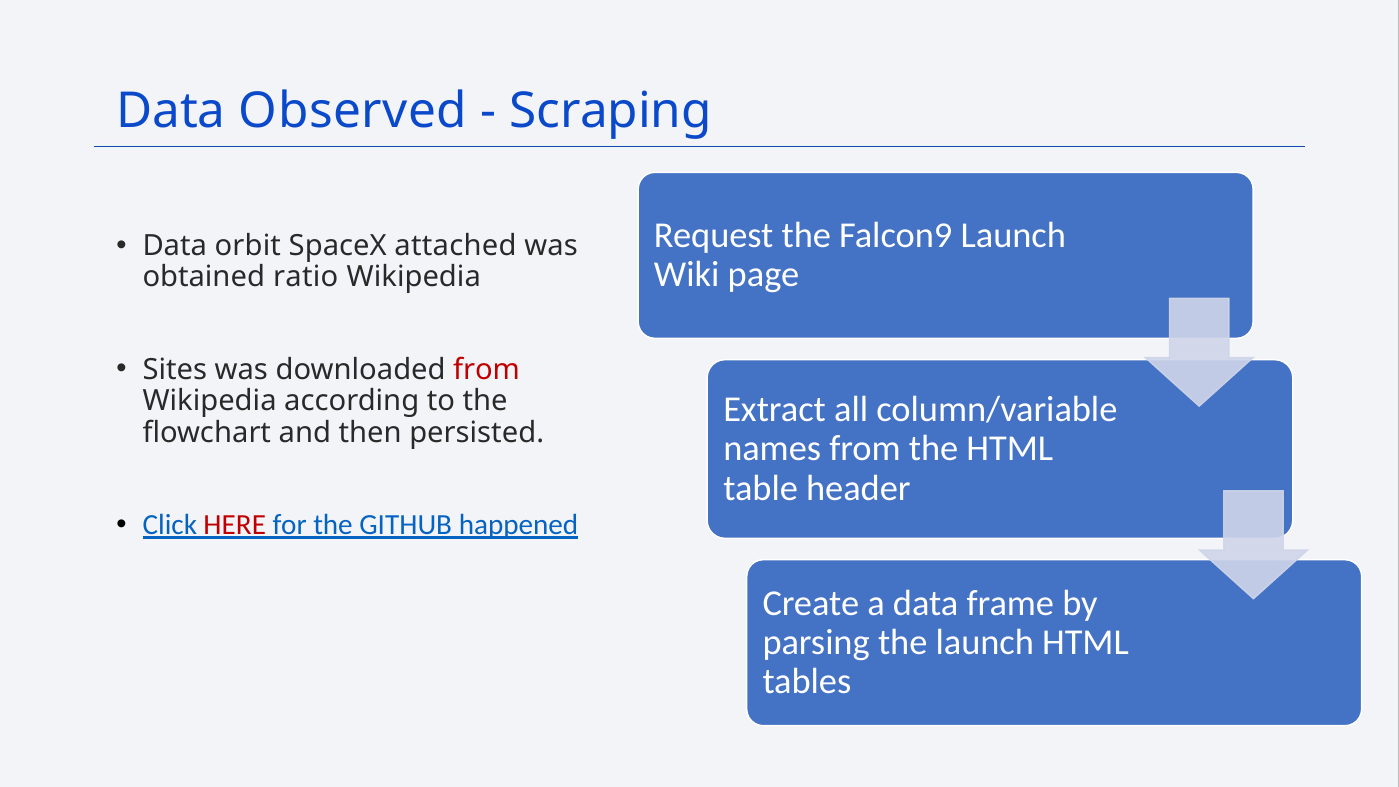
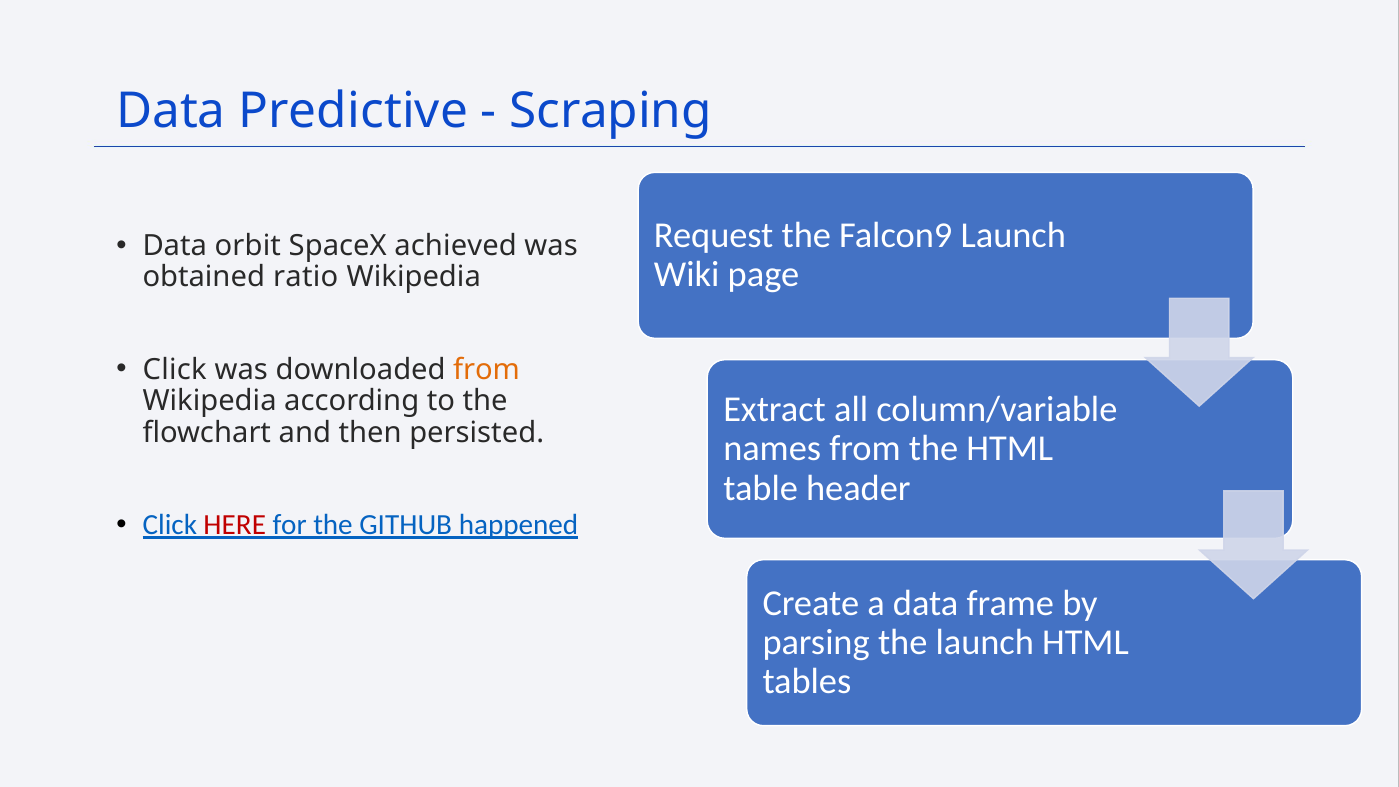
Observed: Observed -> Predictive
attached: attached -> achieved
Sites at (175, 369): Sites -> Click
from at (487, 369) colour: red -> orange
